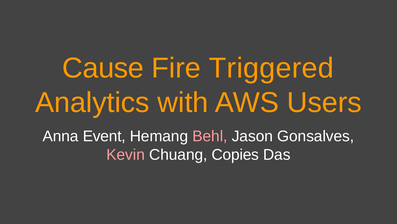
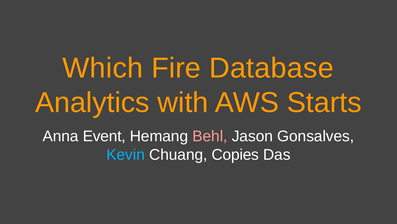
Cause: Cause -> Which
Triggered: Triggered -> Database
Users: Users -> Starts
Kevin colour: pink -> light blue
